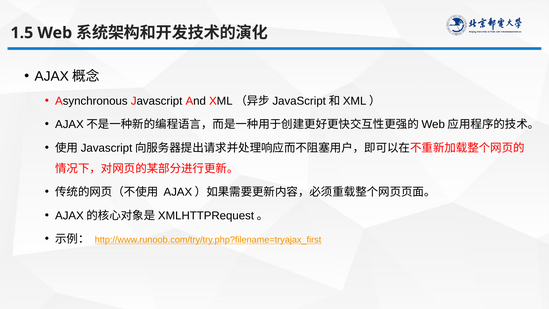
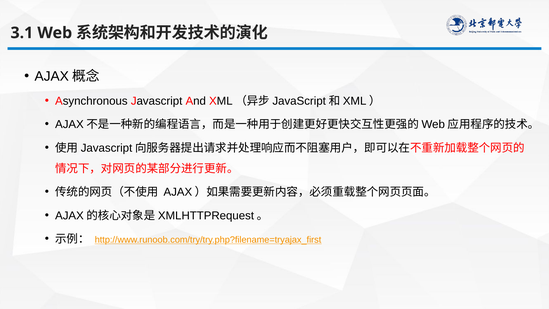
1.5: 1.5 -> 3.1
